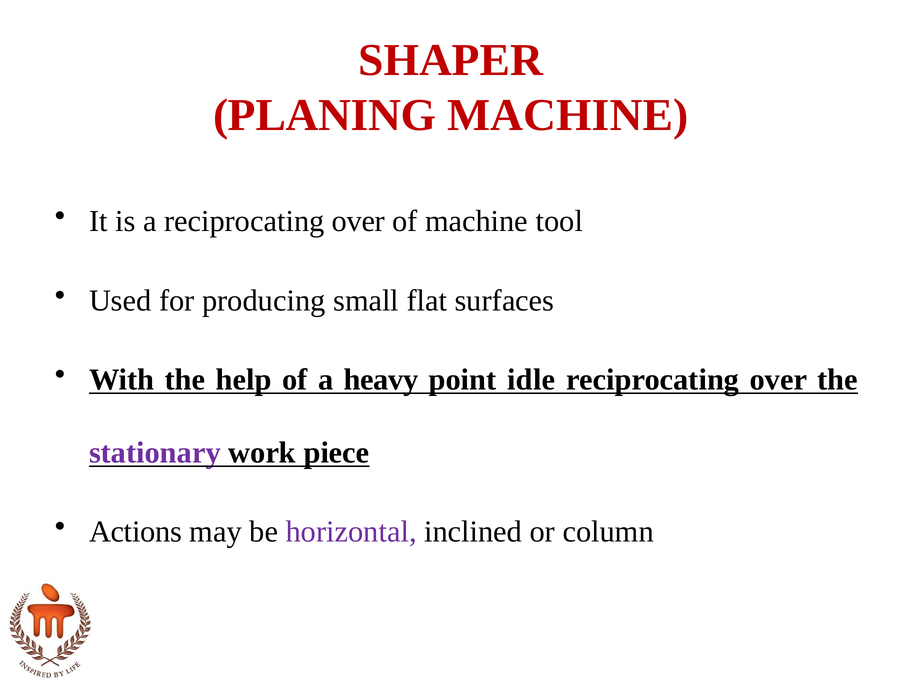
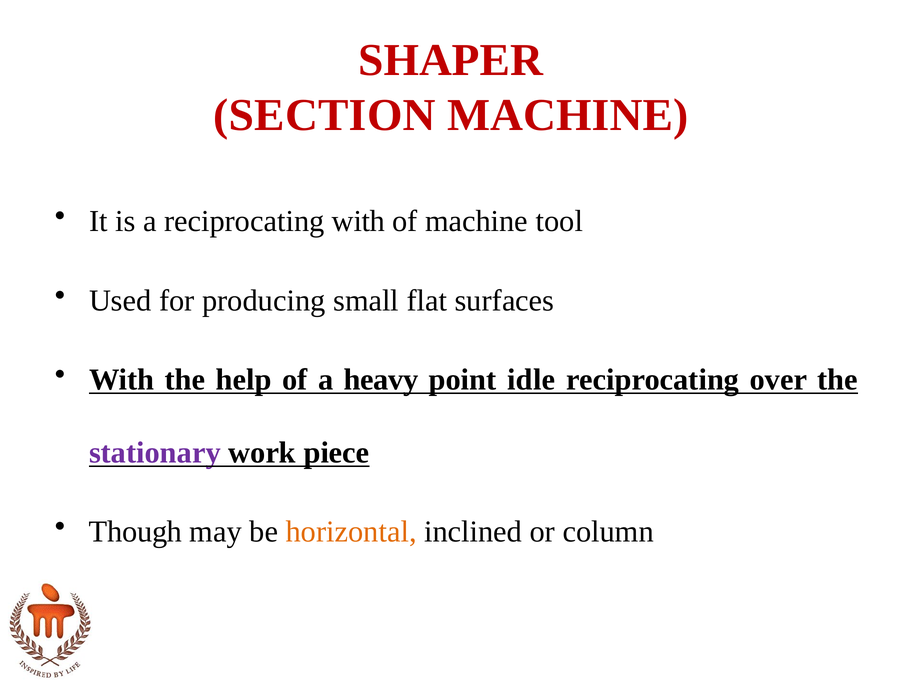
PLANING: PLANING -> SECTION
a reciprocating over: over -> with
Actions: Actions -> Though
horizontal colour: purple -> orange
